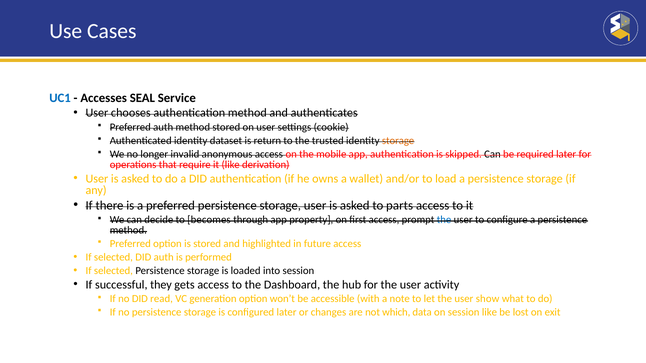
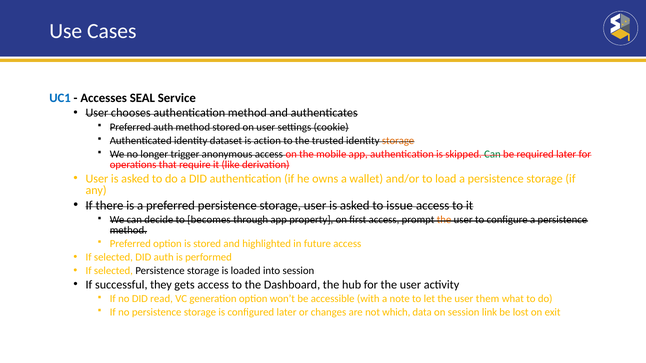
return: return -> action
invalid: invalid -> trigger
Can at (492, 154) colour: black -> green
parts: parts -> issue
the at (444, 220) colour: blue -> orange
show: show -> them
session like: like -> link
